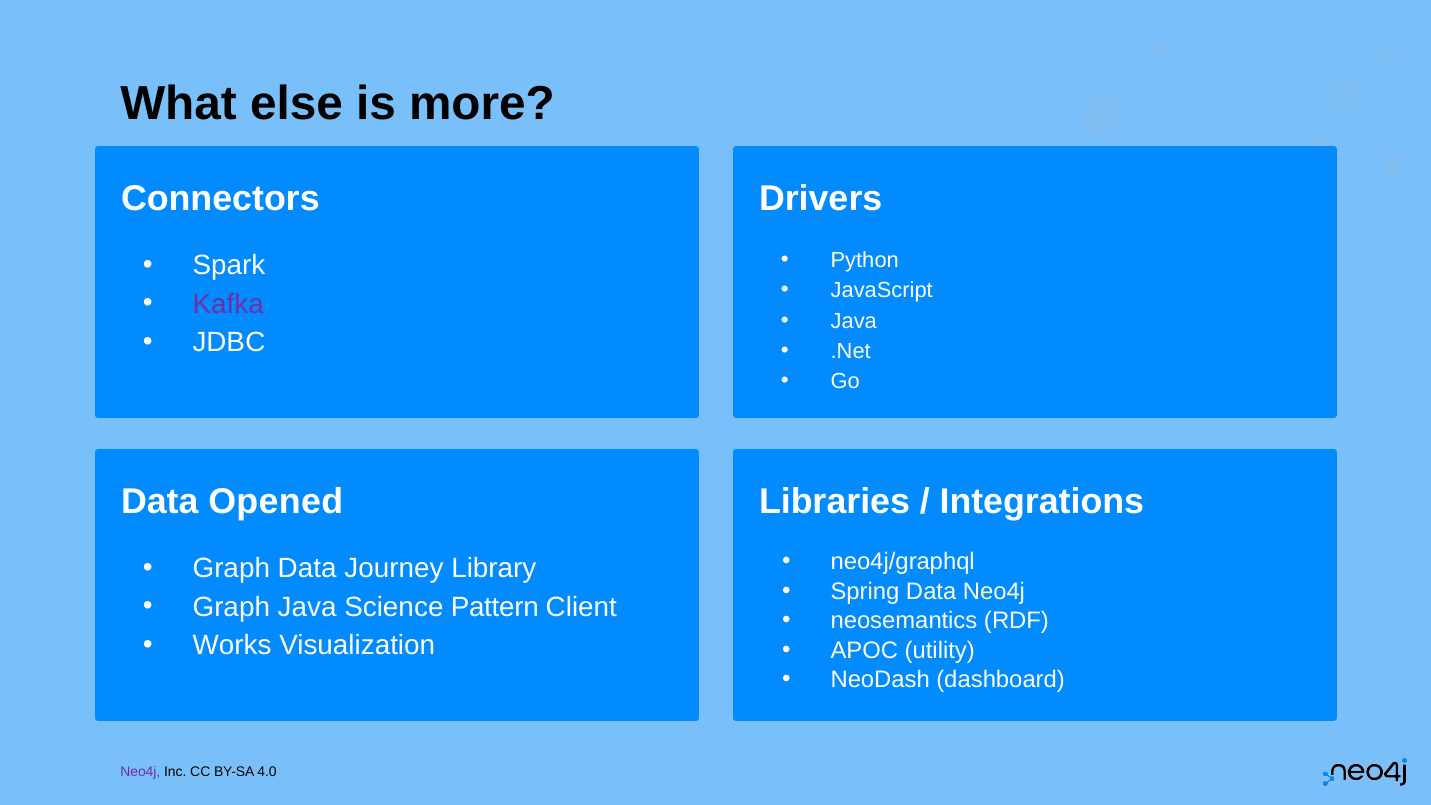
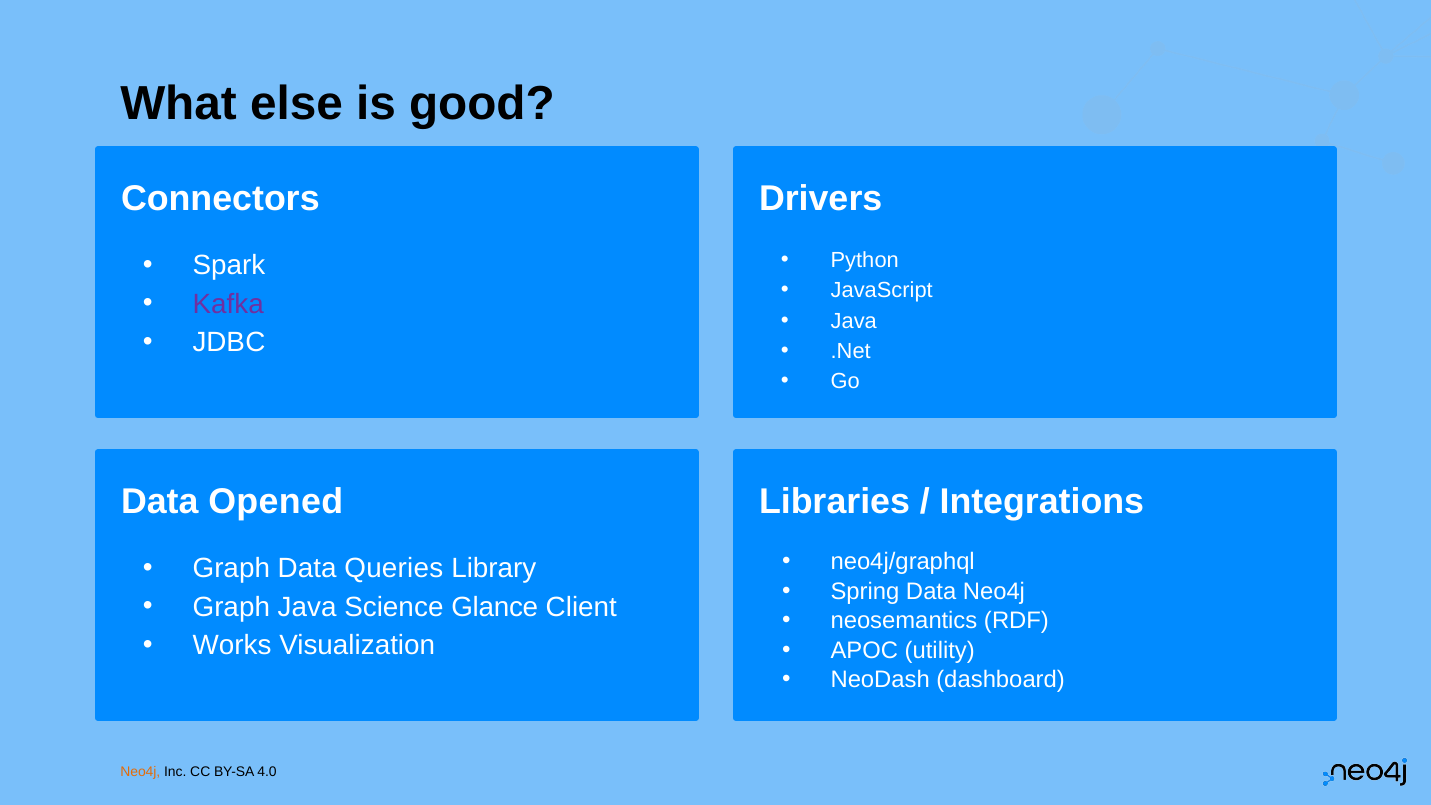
more: more -> good
Journey: Journey -> Queries
Pattern: Pattern -> Glance
Neo4j at (140, 772) colour: purple -> orange
